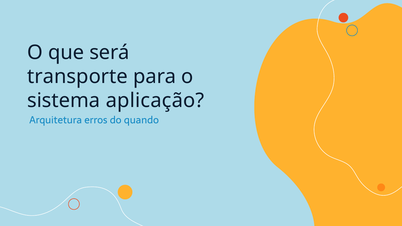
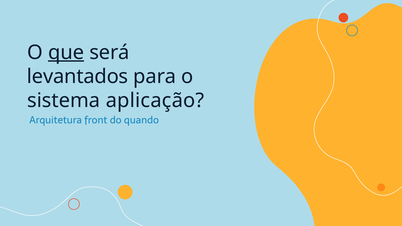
que underline: none -> present
transporte: transporte -> levantados
erros: erros -> front
